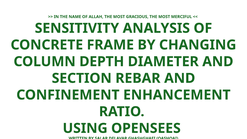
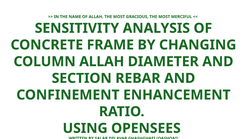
COLUMN DEPTH: DEPTH -> ALLAH
